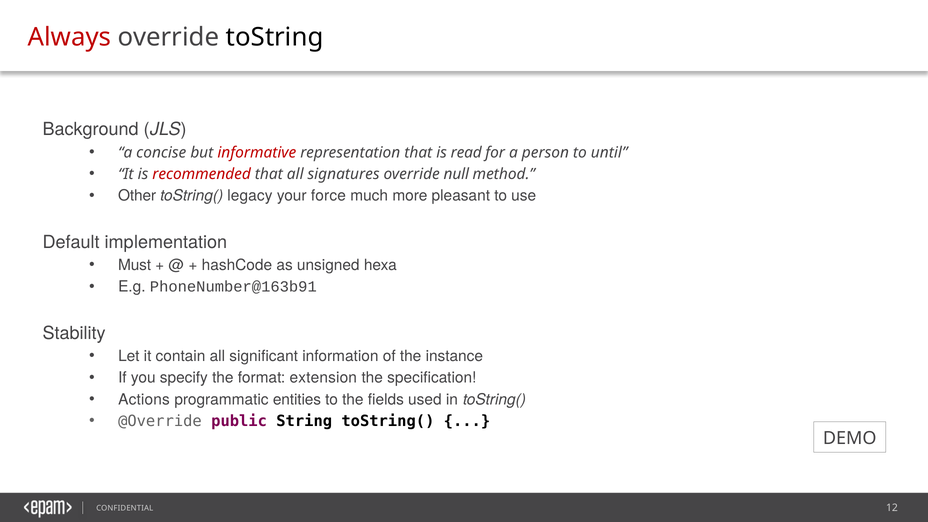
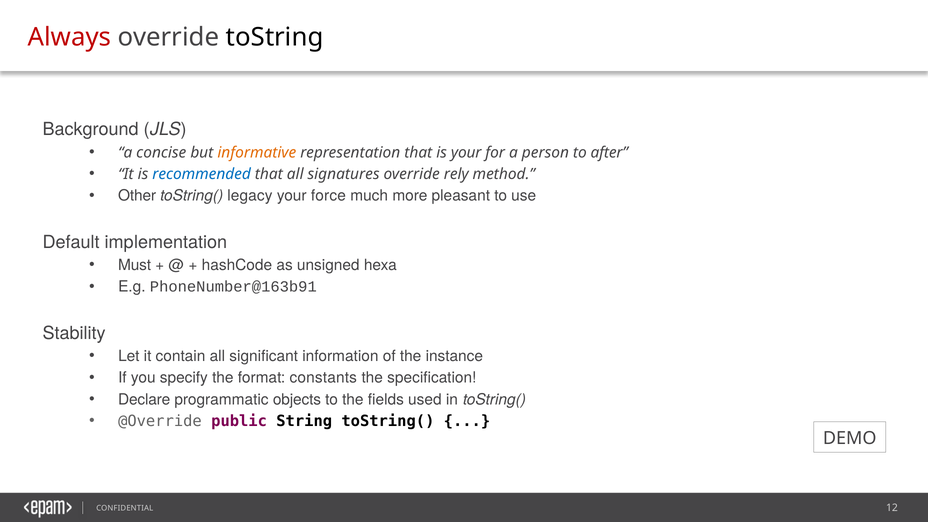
informative colour: red -> orange
is read: read -> your
until: until -> after
recommended colour: red -> blue
null: null -> rely
extension: extension -> constants
Actions: Actions -> Declare
entities: entities -> objects
